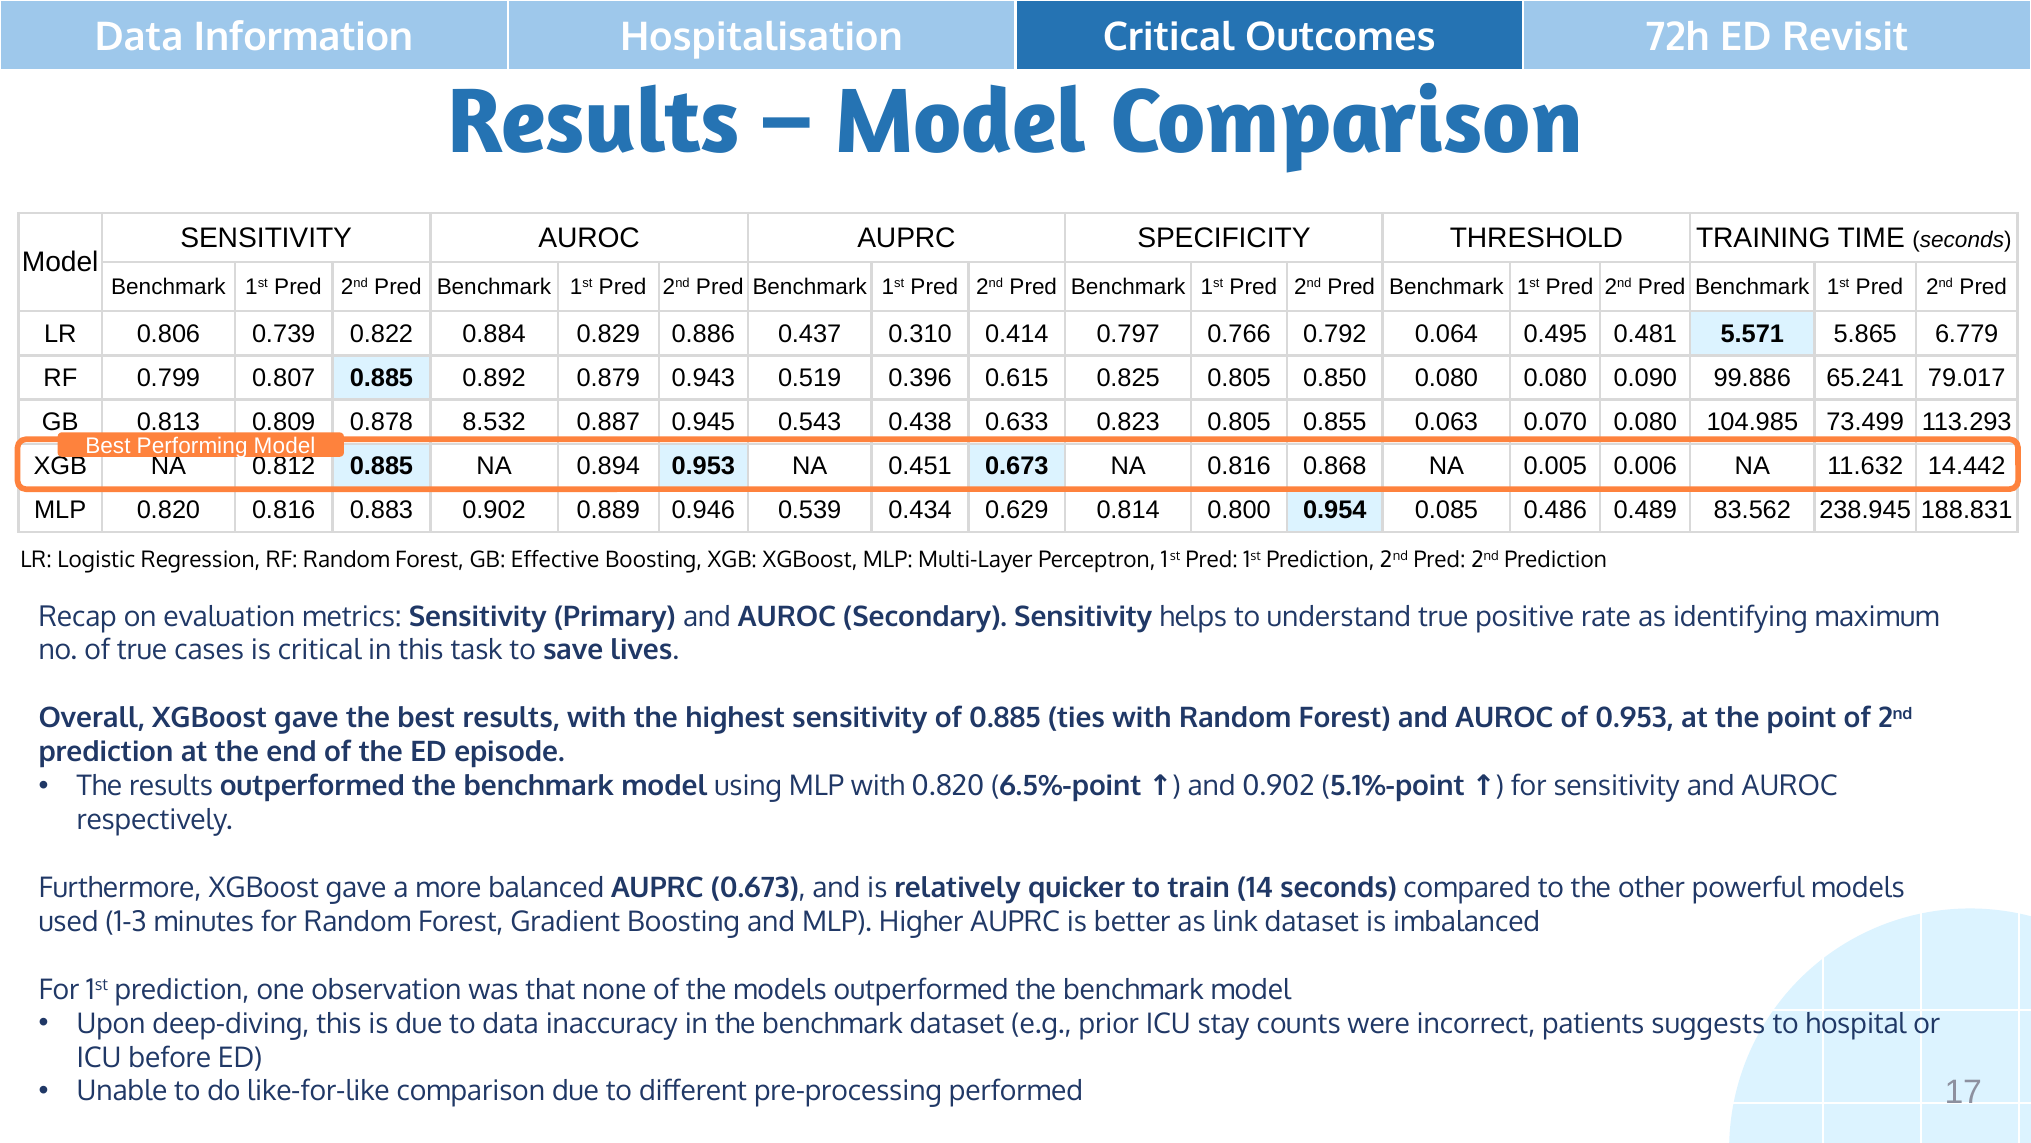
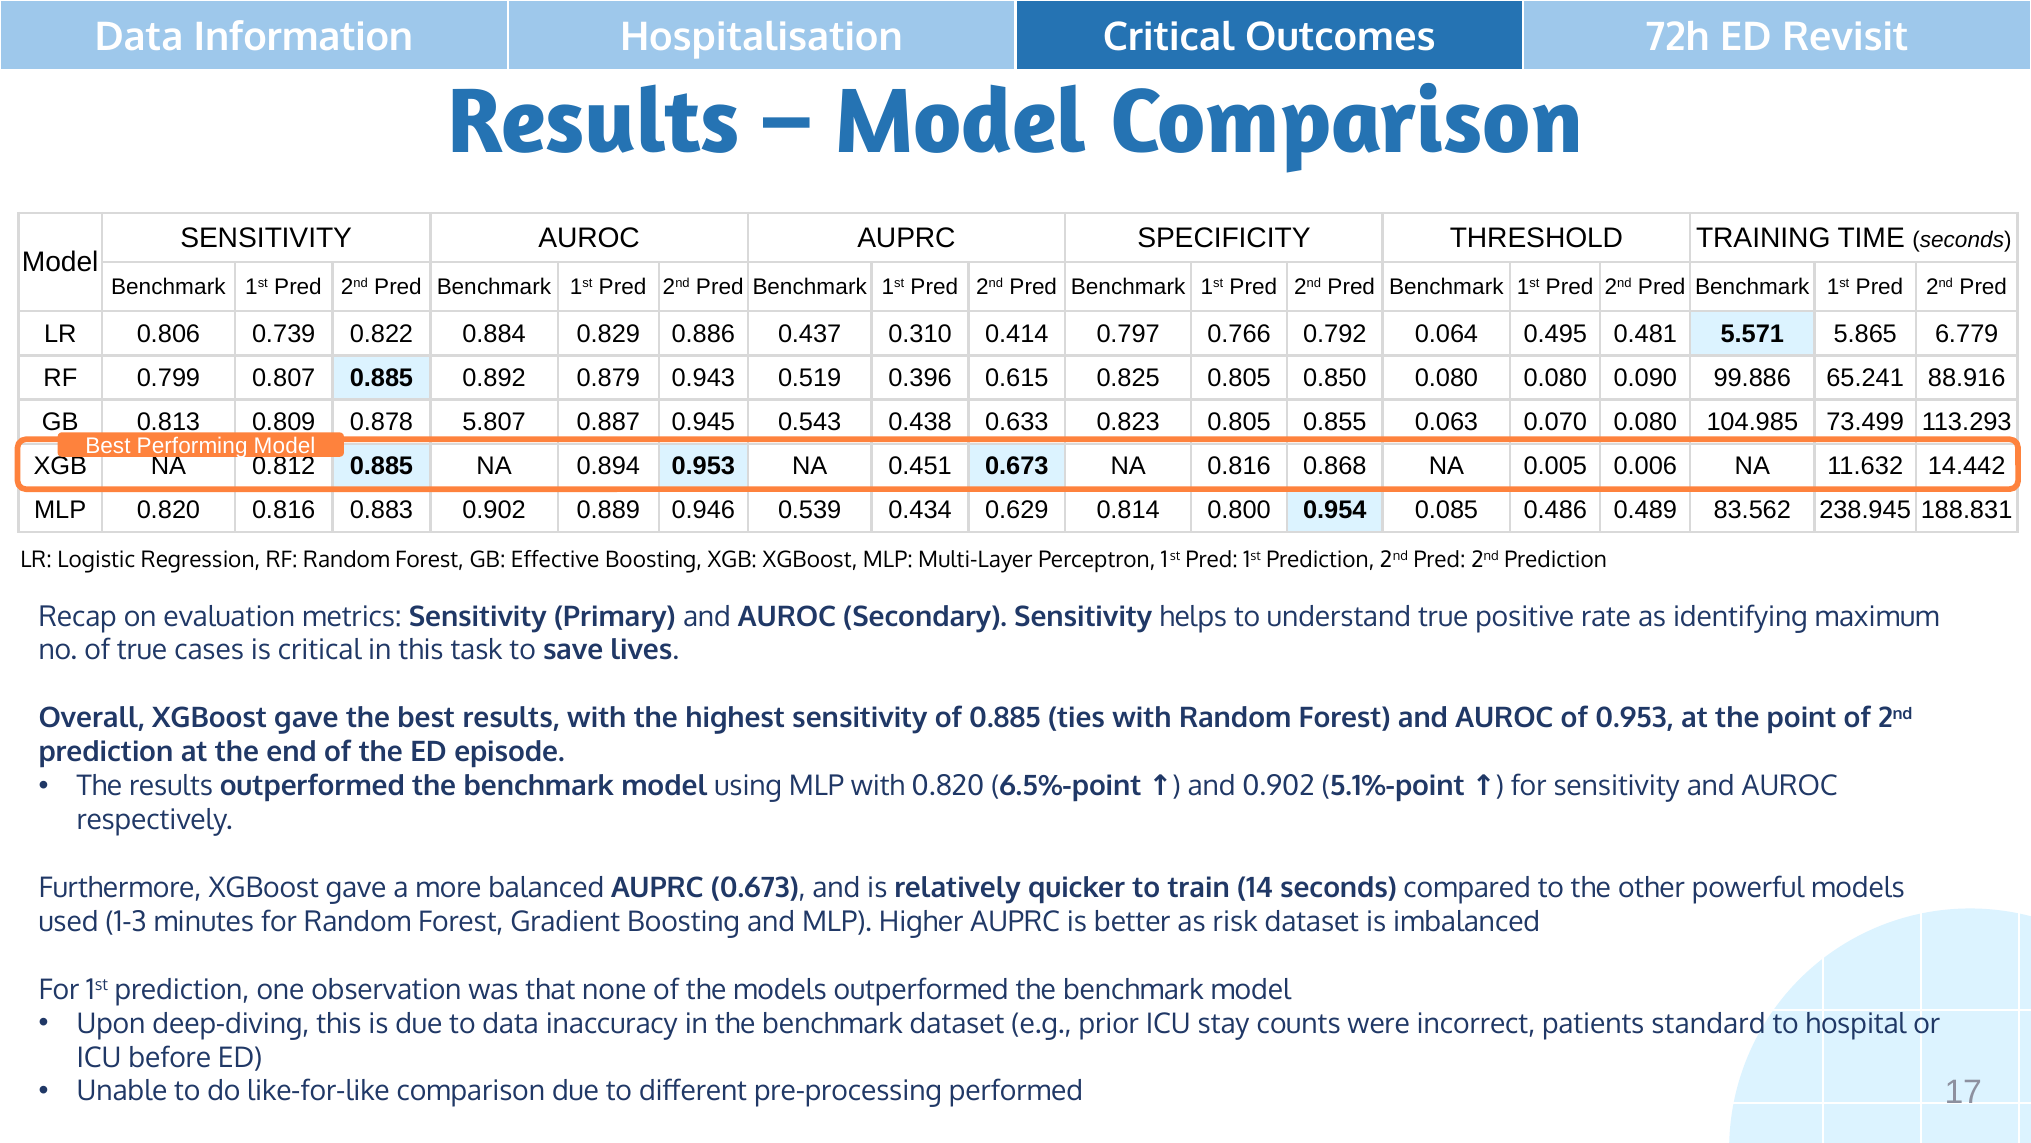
79.017: 79.017 -> 88.916
8.532: 8.532 -> 5.807
link: link -> risk
suggests: suggests -> standard
